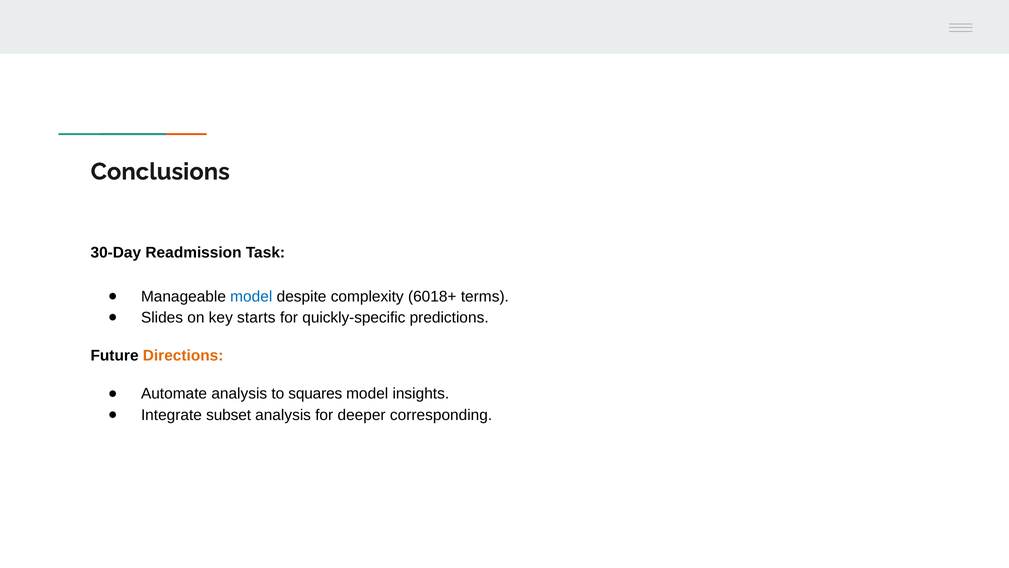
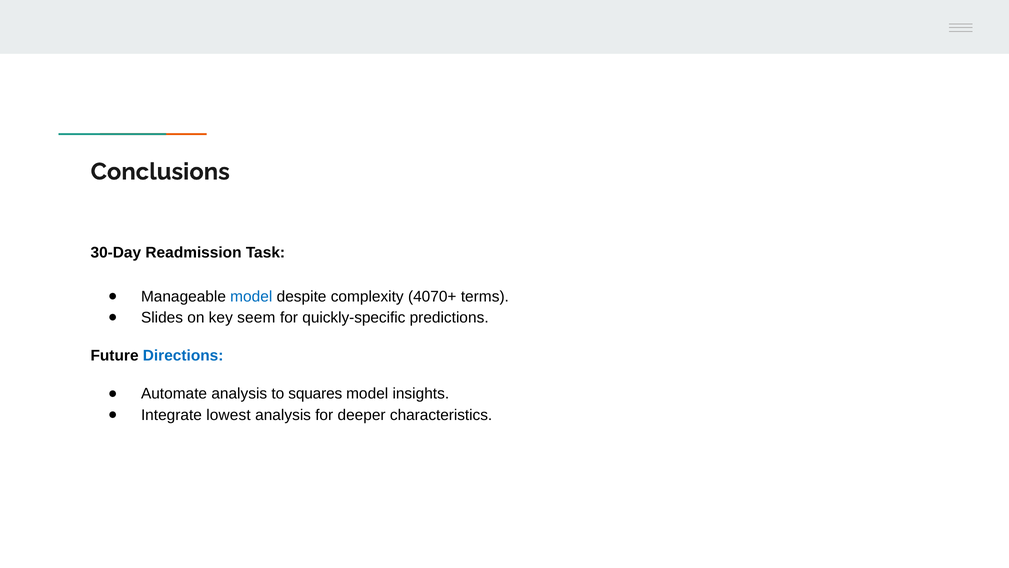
6018+: 6018+ -> 4070+
starts: starts -> seem
Directions colour: orange -> blue
subset: subset -> lowest
corresponding: corresponding -> characteristics
